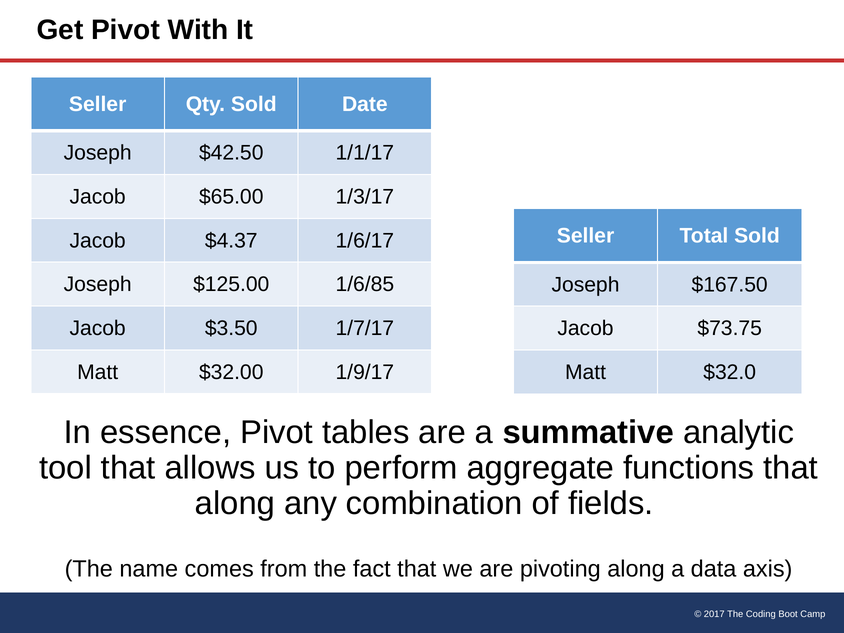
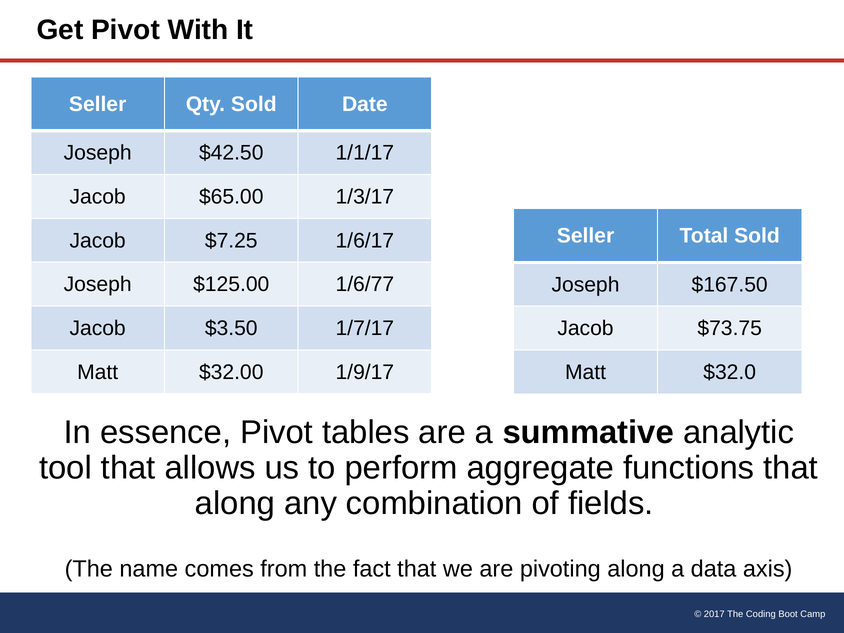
$4.37: $4.37 -> $7.25
1/6/85: 1/6/85 -> 1/6/77
